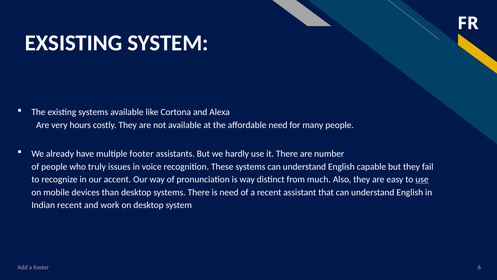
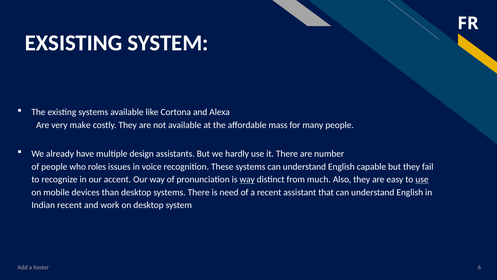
hours: hours -> make
affordable need: need -> mass
multiple footer: footer -> design
truly: truly -> roles
way at (247, 179) underline: none -> present
